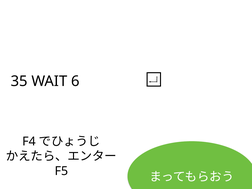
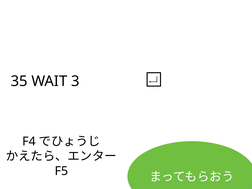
6: 6 -> 3
